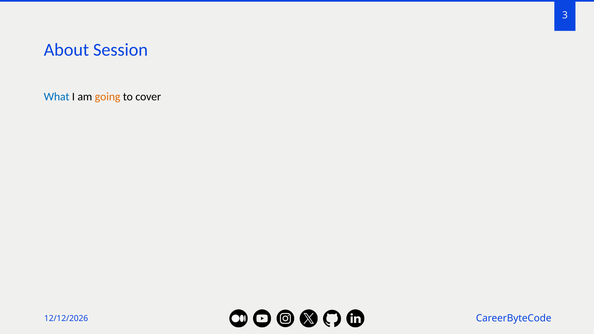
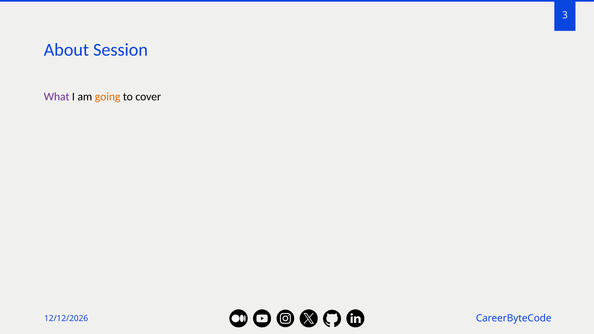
What colour: blue -> purple
